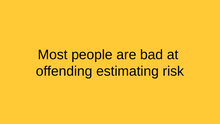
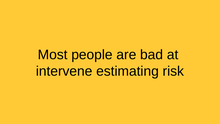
offending: offending -> intervene
